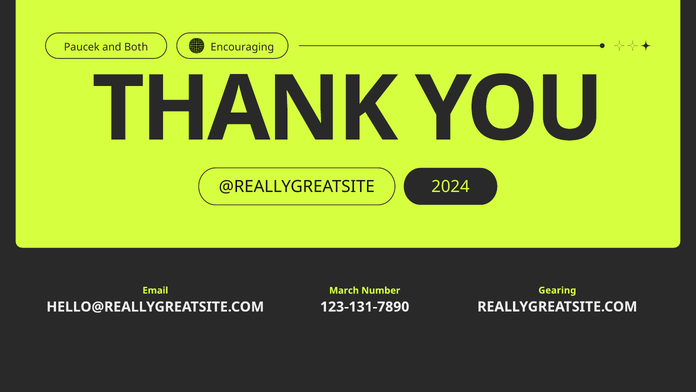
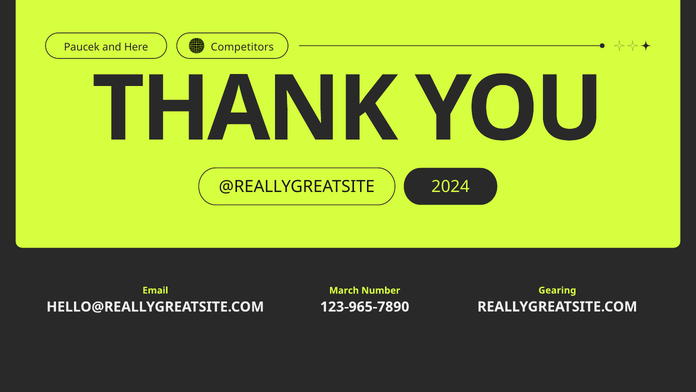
Both: Both -> Here
Encouraging: Encouraging -> Competitors
123-131-7890: 123-131-7890 -> 123-965-7890
